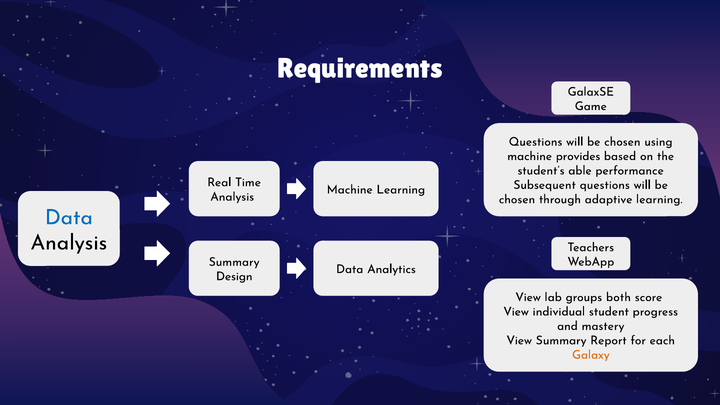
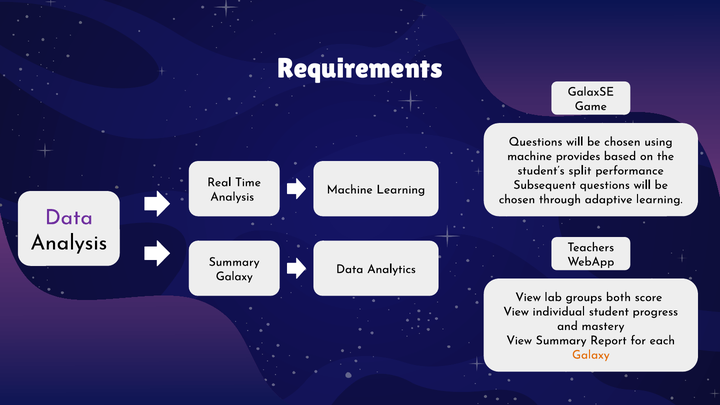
able: able -> split
Data at (69, 217) colour: blue -> purple
Design at (234, 276): Design -> Galaxy
